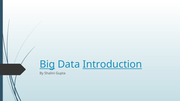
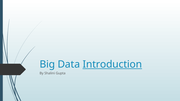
Big underline: present -> none
